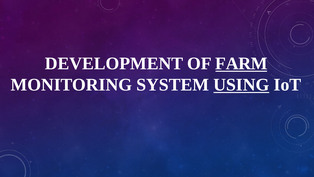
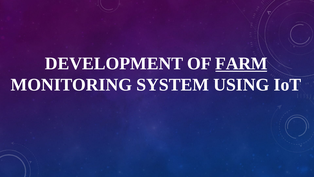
USING underline: present -> none
